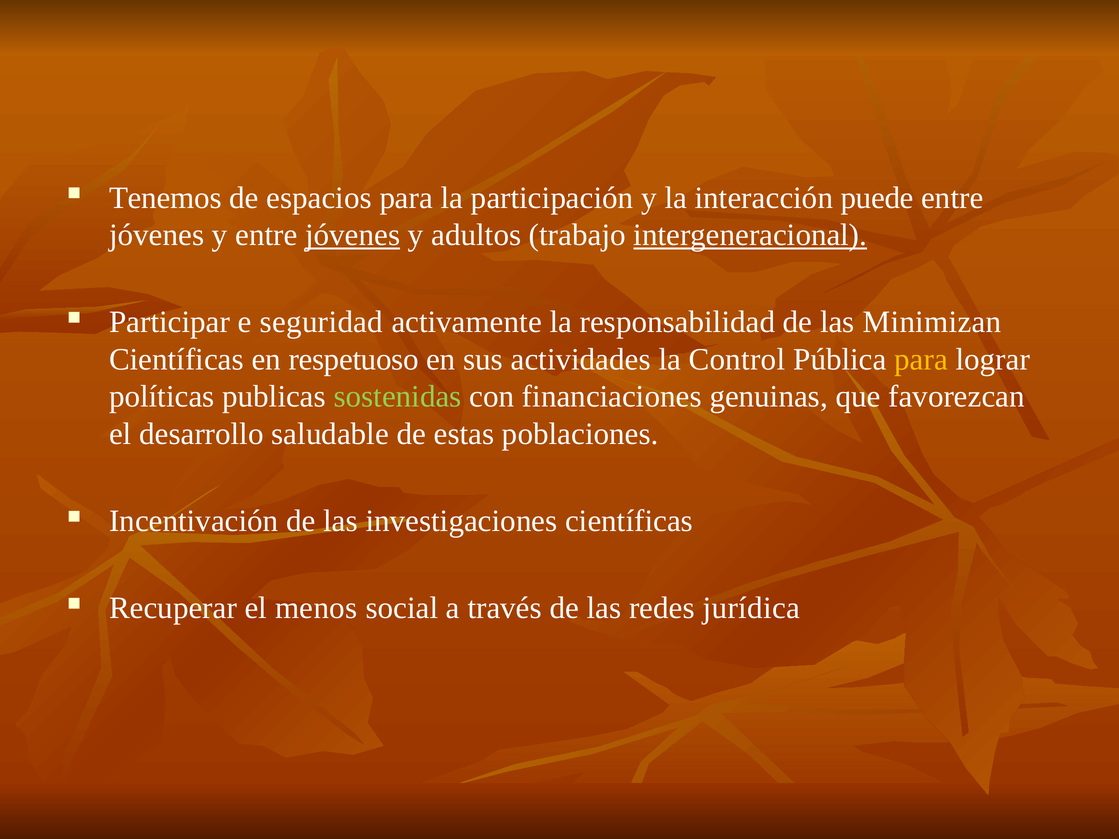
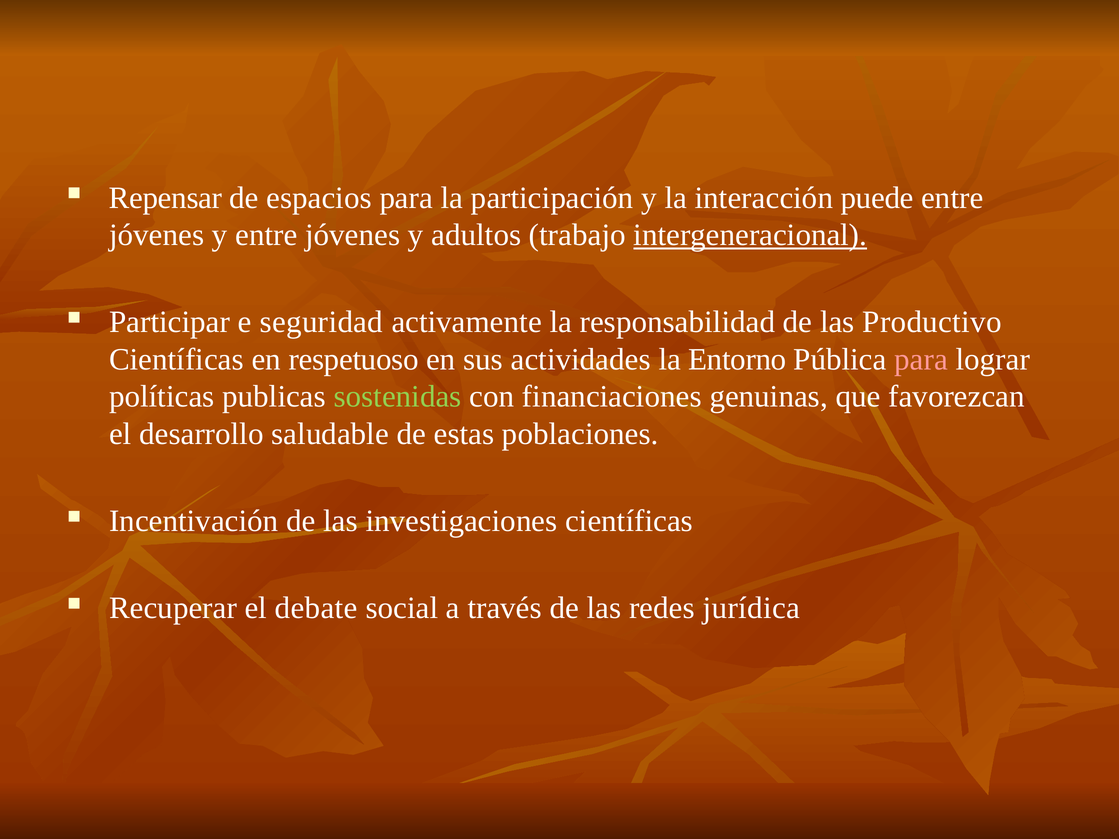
Tenemos: Tenemos -> Repensar
jóvenes at (353, 235) underline: present -> none
Minimizan: Minimizan -> Productivo
Control: Control -> Entorno
para at (921, 359) colour: yellow -> pink
menos: menos -> debate
